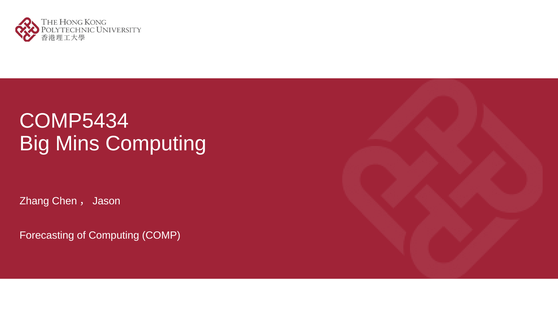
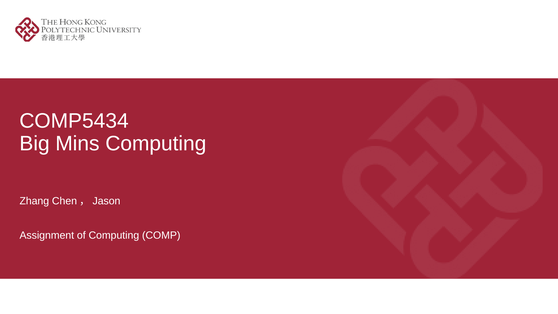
Forecasting: Forecasting -> Assignment
